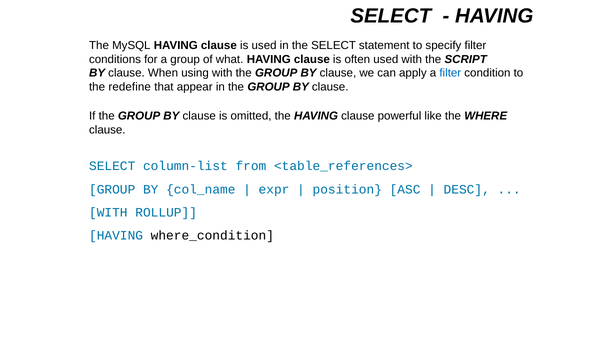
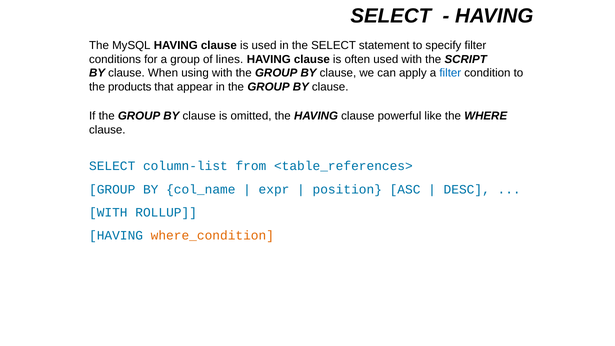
what: what -> lines
redefine: redefine -> products
where_condition colour: black -> orange
